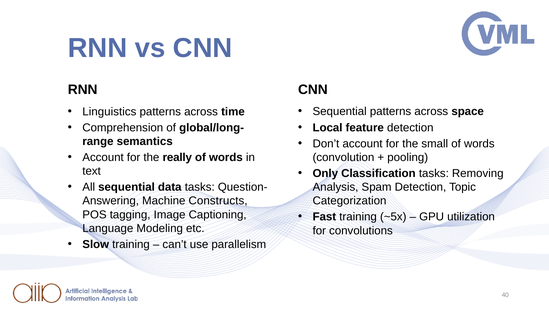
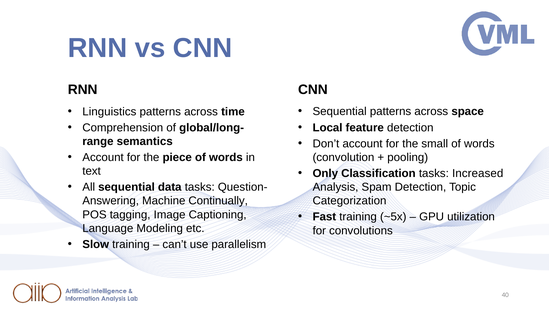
really: really -> piece
Removing: Removing -> Increased
Constructs: Constructs -> Continually
